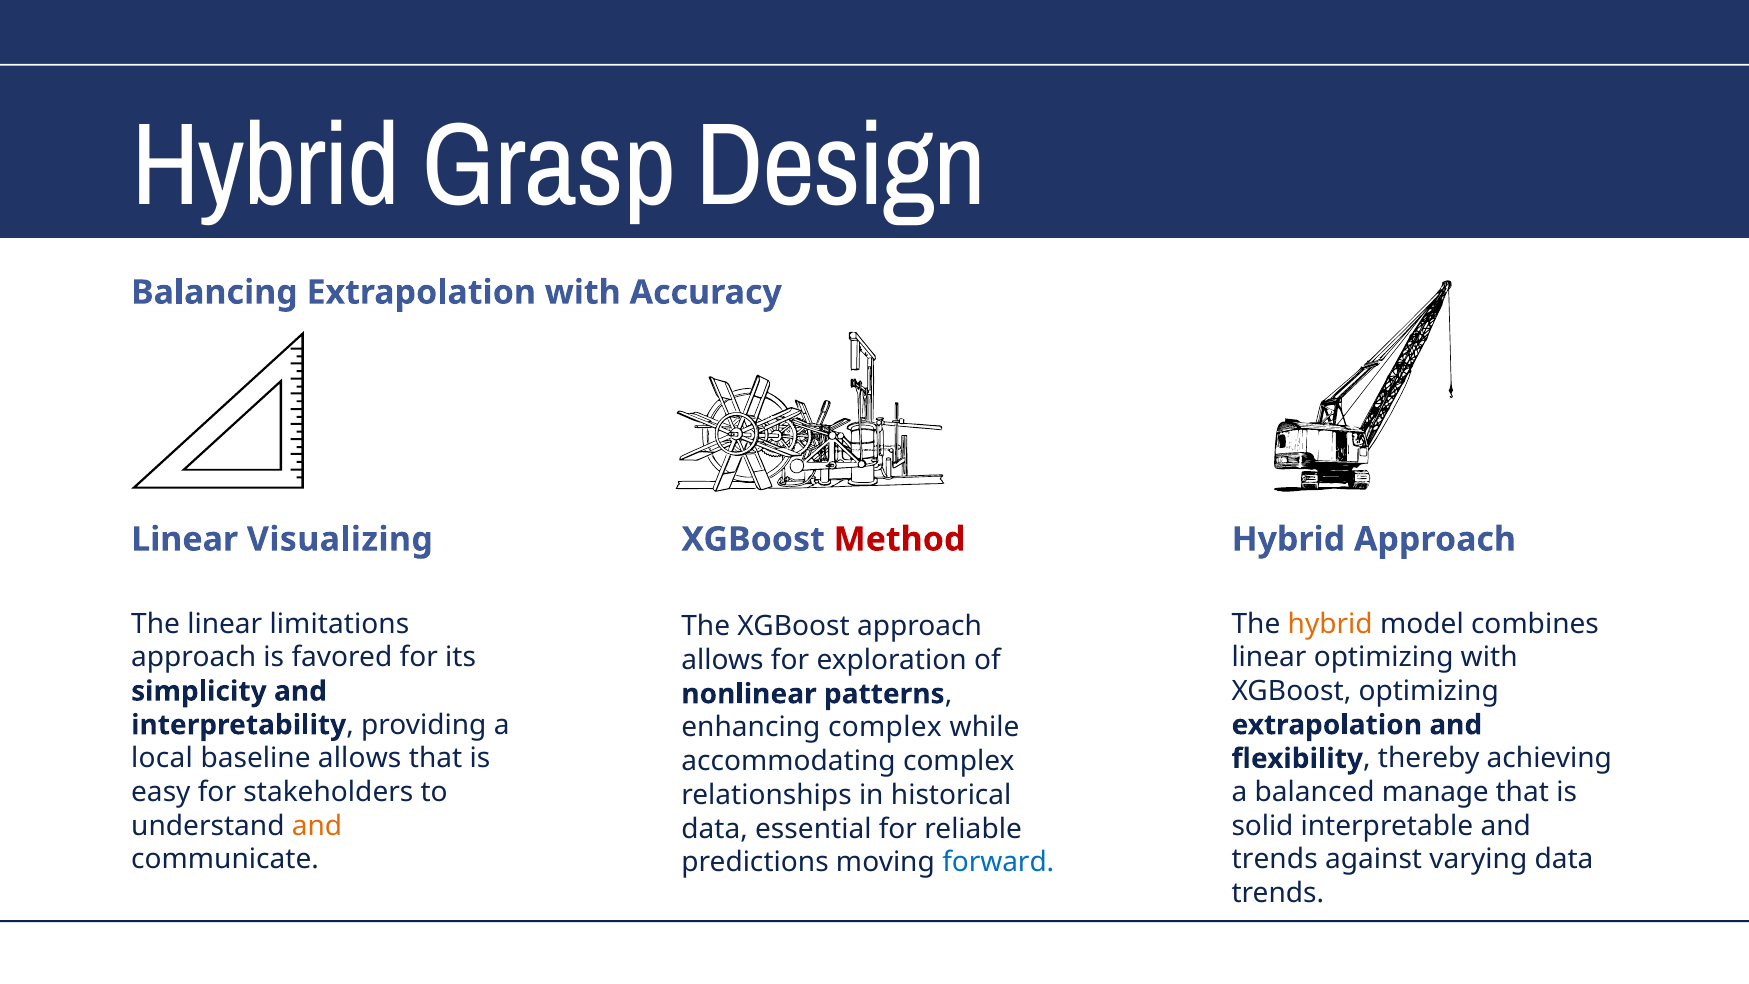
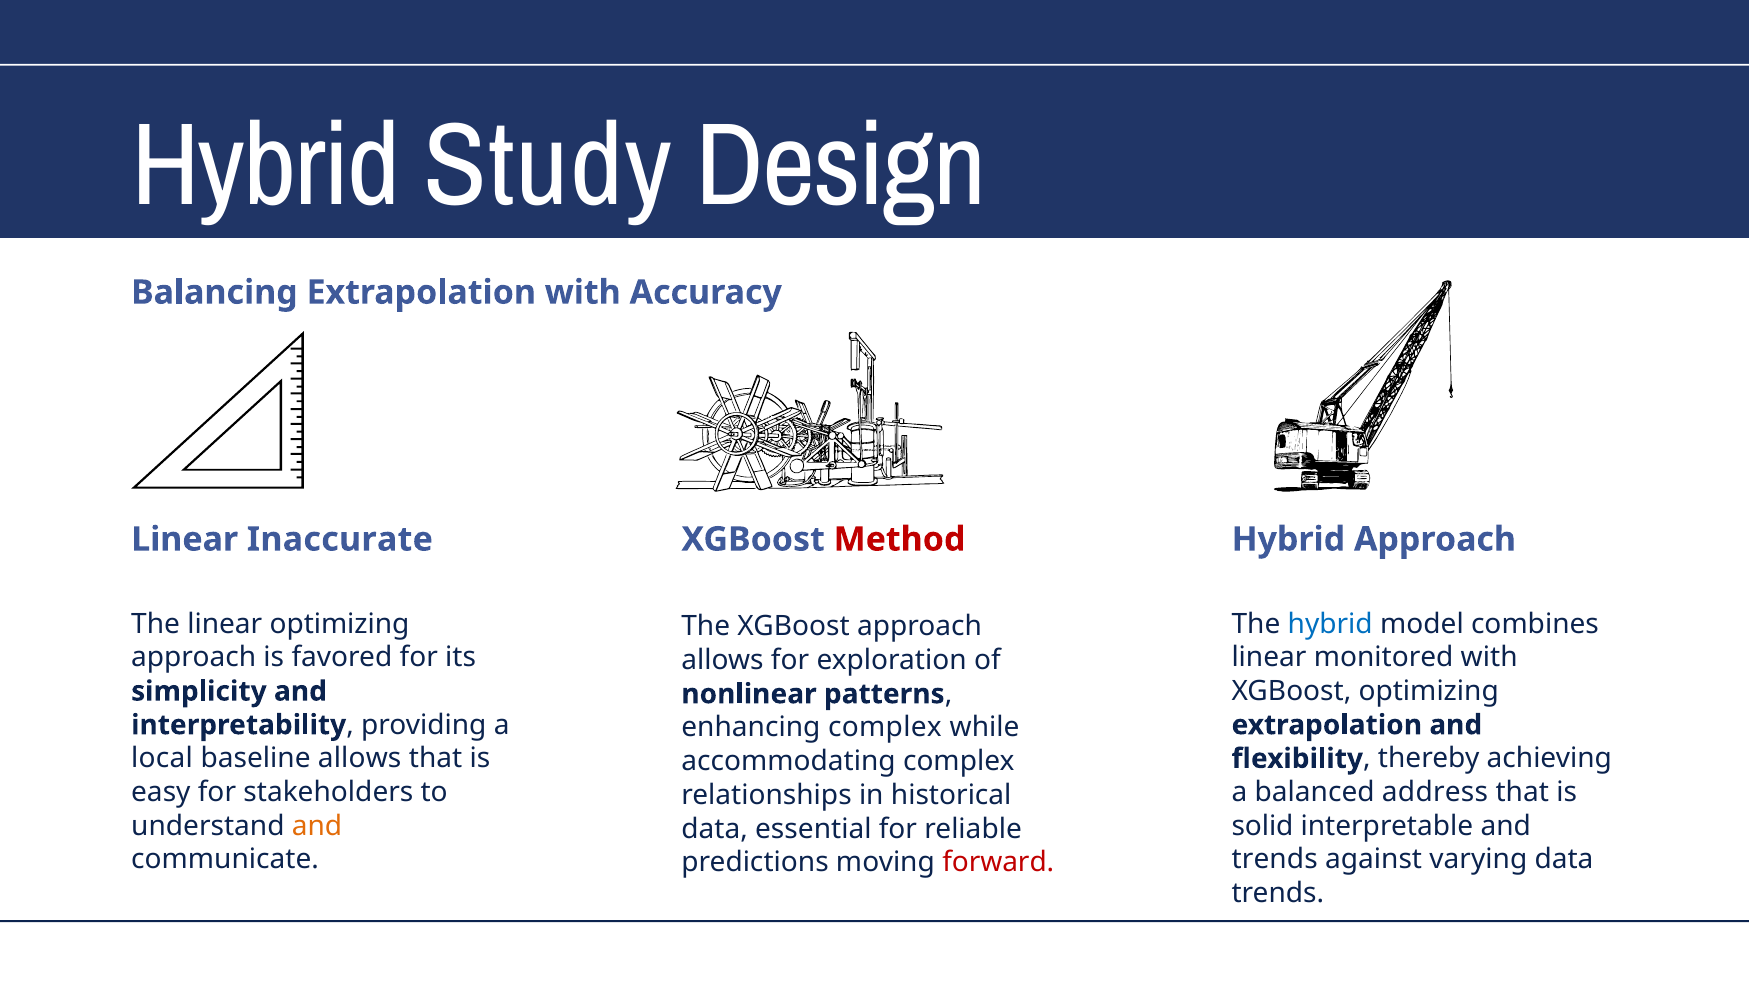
Grasp: Grasp -> Study
Visualizing: Visualizing -> Inaccurate
linear limitations: limitations -> optimizing
hybrid at (1330, 624) colour: orange -> blue
linear optimizing: optimizing -> monitored
manage: manage -> address
forward colour: blue -> red
